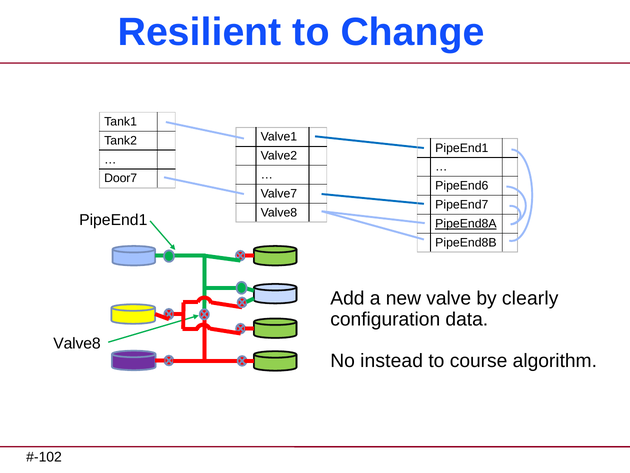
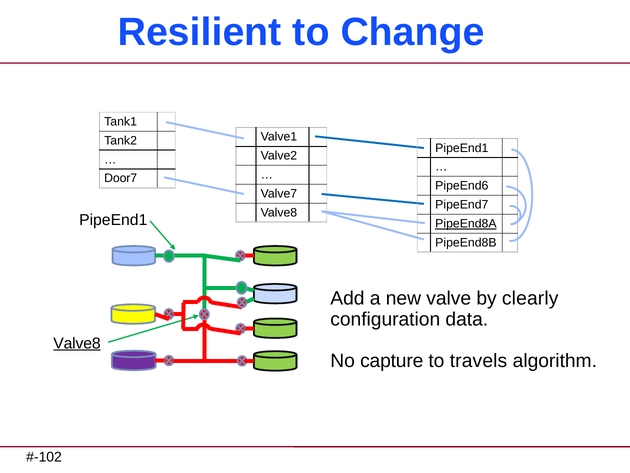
Valve8 at (77, 343) underline: none -> present
instead: instead -> capture
course: course -> travels
